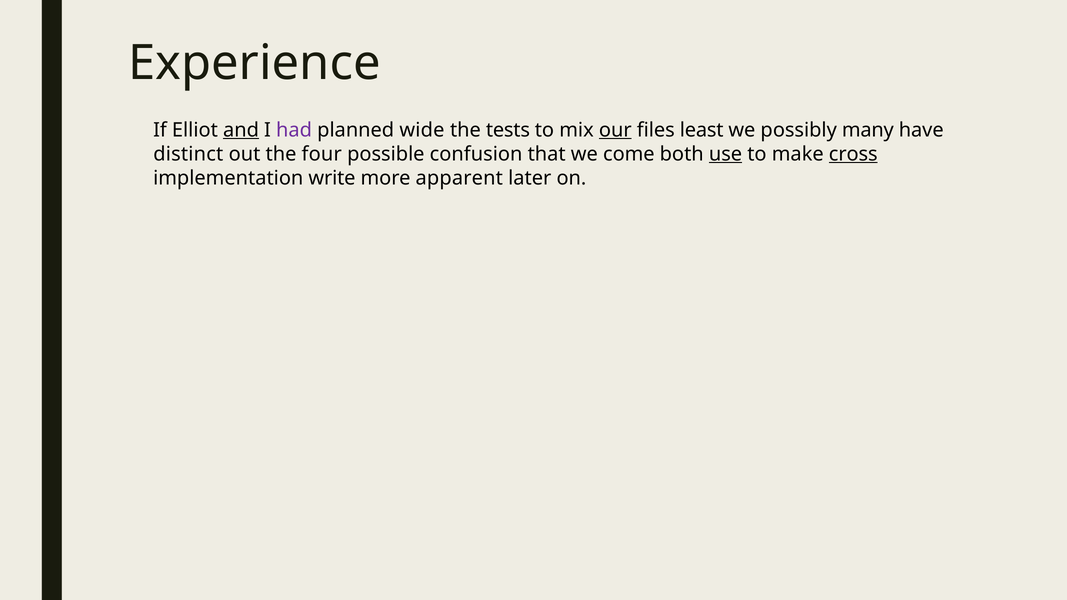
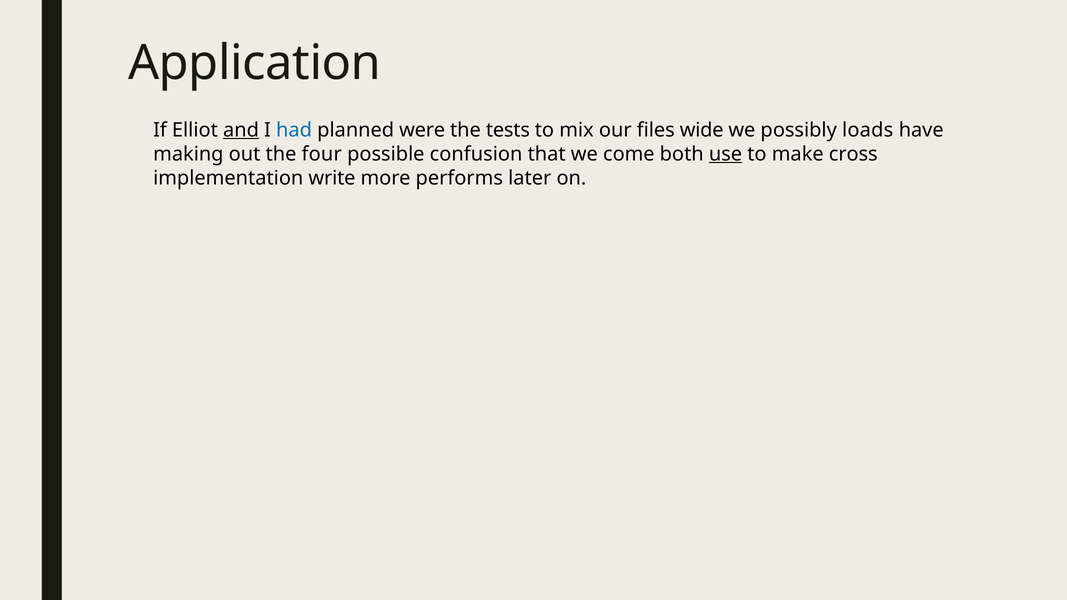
Experience: Experience -> Application
had colour: purple -> blue
wide: wide -> were
our underline: present -> none
least: least -> wide
many: many -> loads
distinct: distinct -> making
cross underline: present -> none
apparent: apparent -> performs
